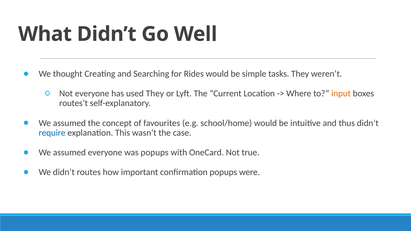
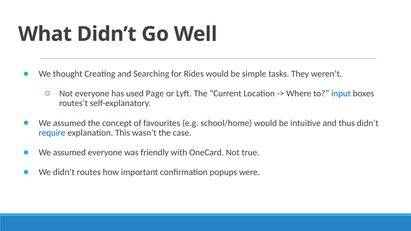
used They: They -> Page
input colour: orange -> blue
was popups: popups -> friendly
